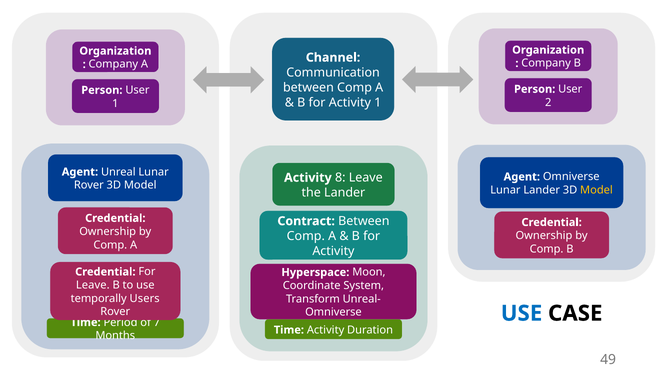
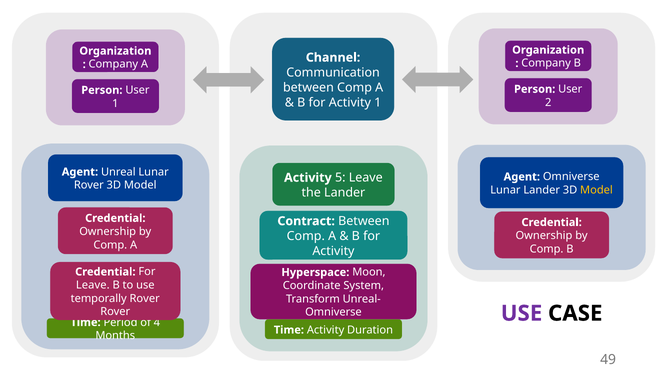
8: 8 -> 5
temporally Users: Users -> Rover
USE at (521, 314) colour: blue -> purple
7: 7 -> 4
